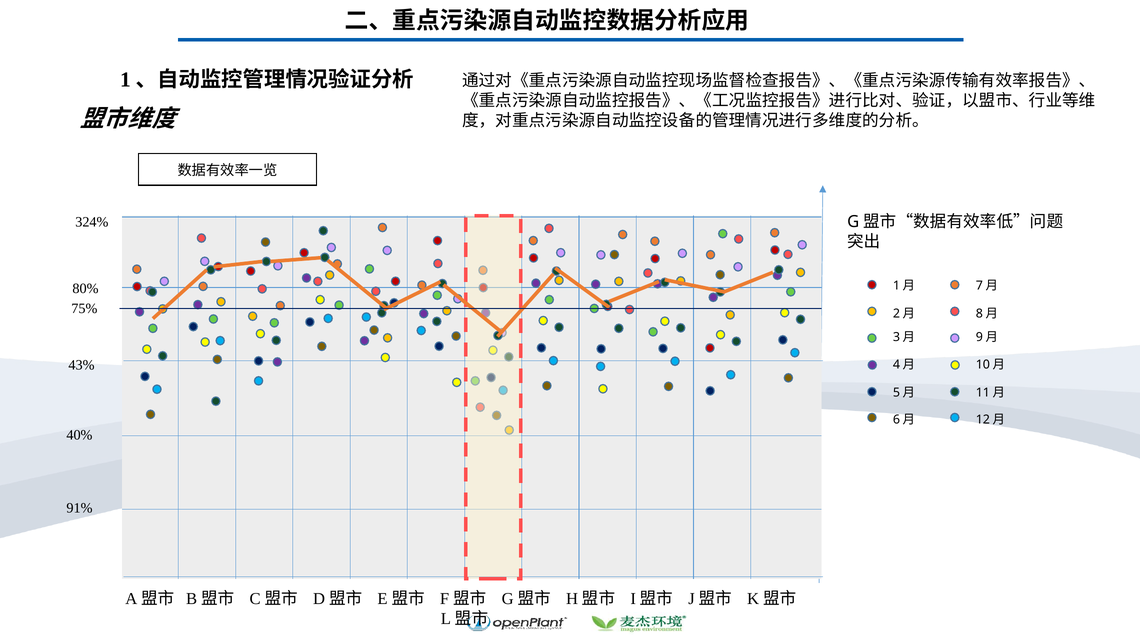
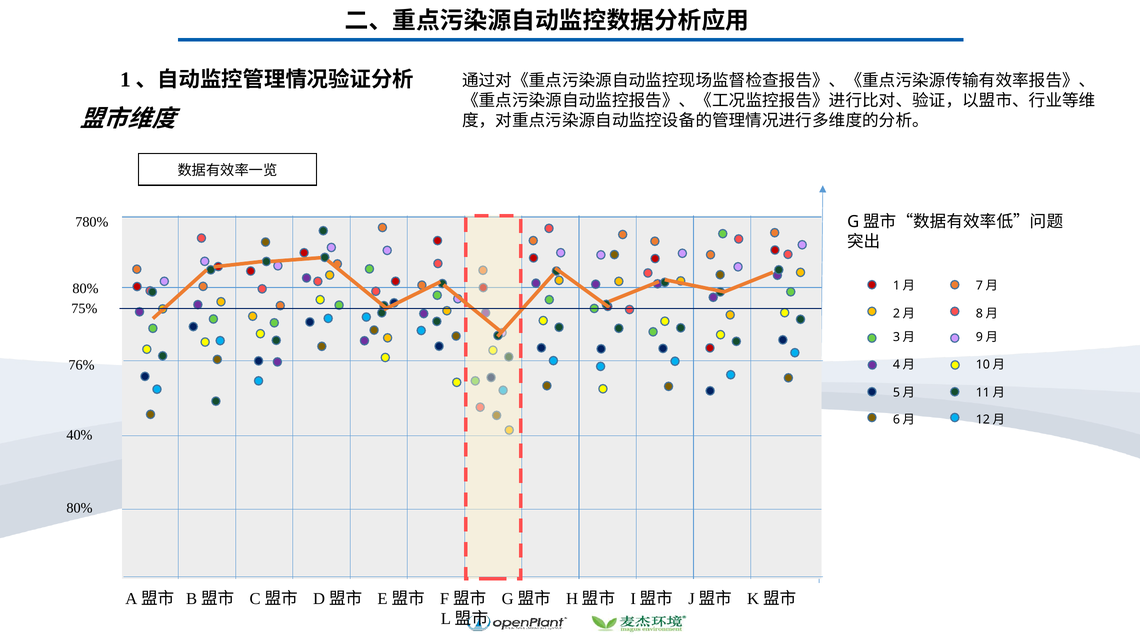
324%: 324% -> 780%
43%: 43% -> 76%
91% at (79, 508): 91% -> 80%
